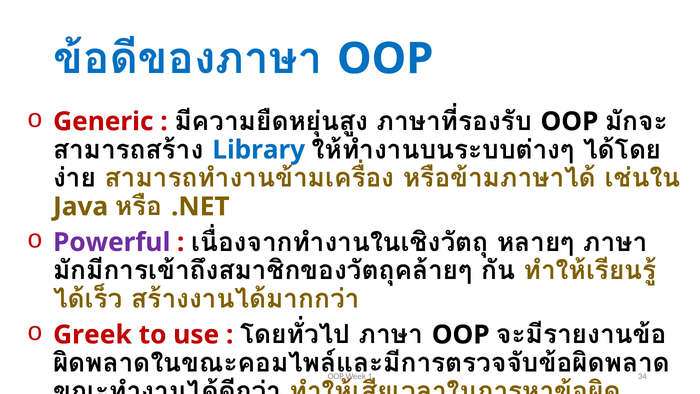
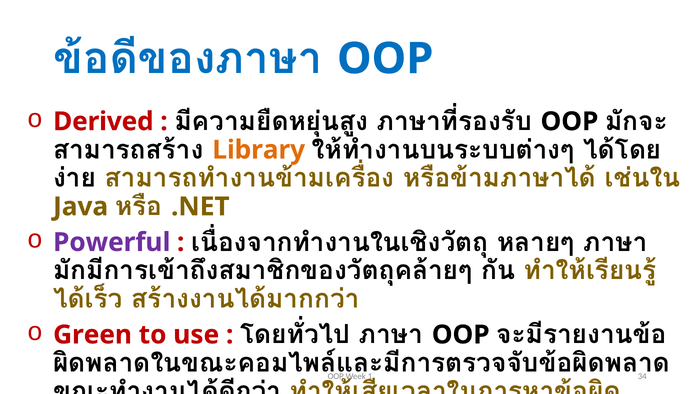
Generic: Generic -> Derived
Library colour: blue -> orange
Greek: Greek -> Green
